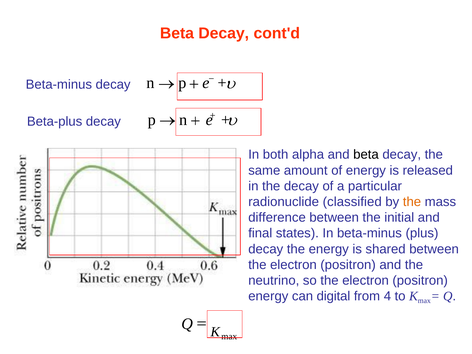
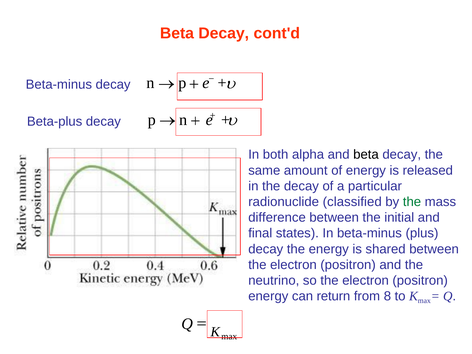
the at (412, 202) colour: orange -> green
digital: digital -> return
4: 4 -> 8
